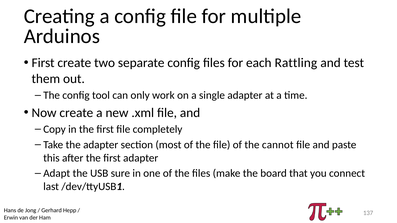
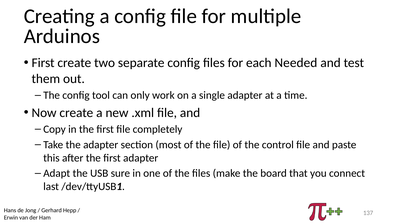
Rattling: Rattling -> Needed
cannot: cannot -> control
